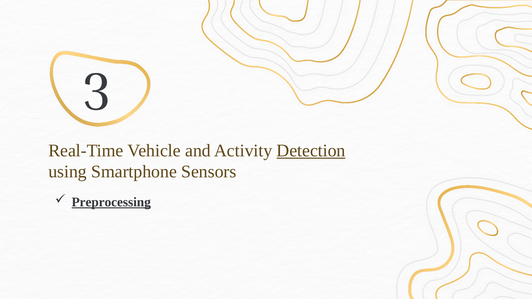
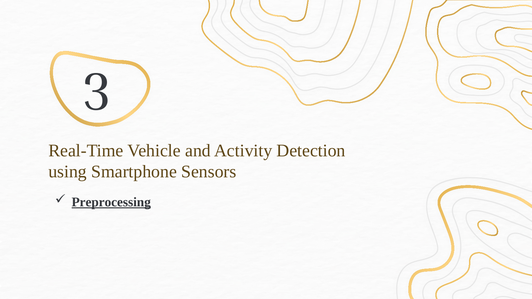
Detection underline: present -> none
